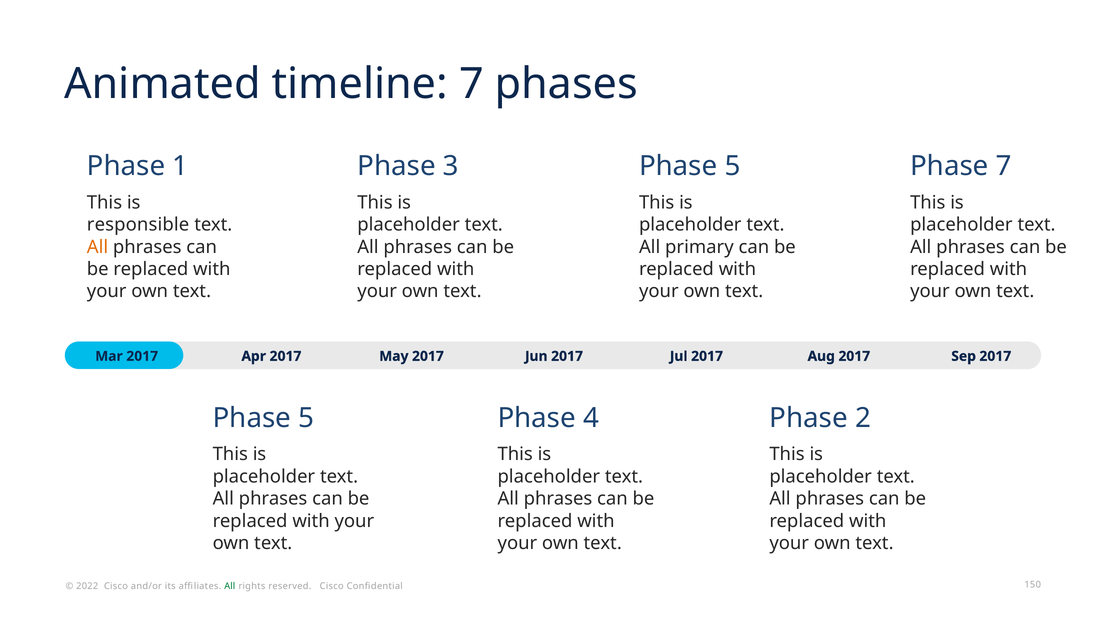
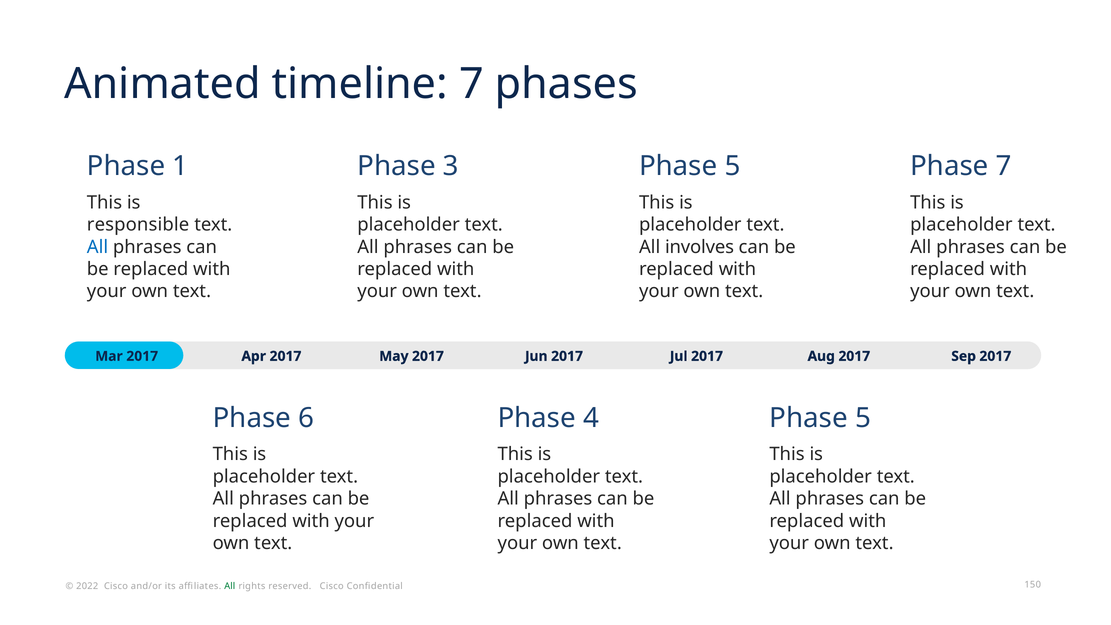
All at (98, 247) colour: orange -> blue
primary: primary -> involves
5 at (306, 418): 5 -> 6
2 at (863, 418): 2 -> 5
